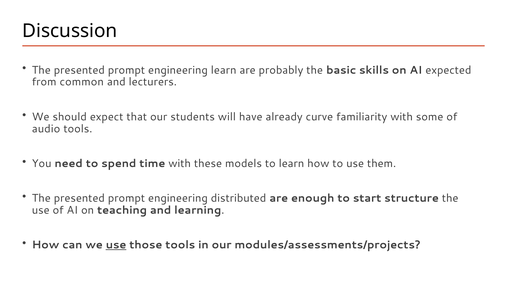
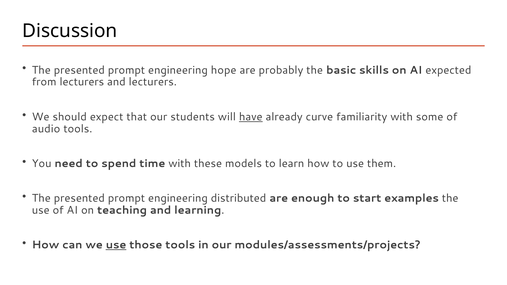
engineering learn: learn -> hope
from common: common -> lecturers
have underline: none -> present
structure: structure -> examples
